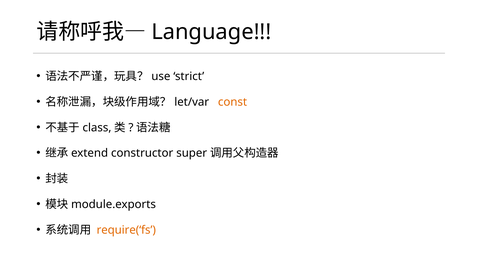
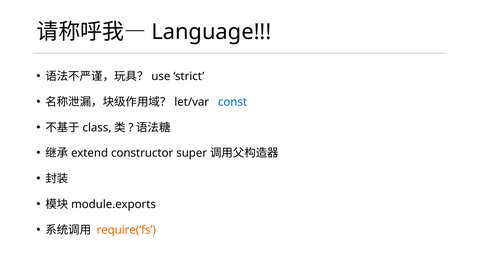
const colour: orange -> blue
